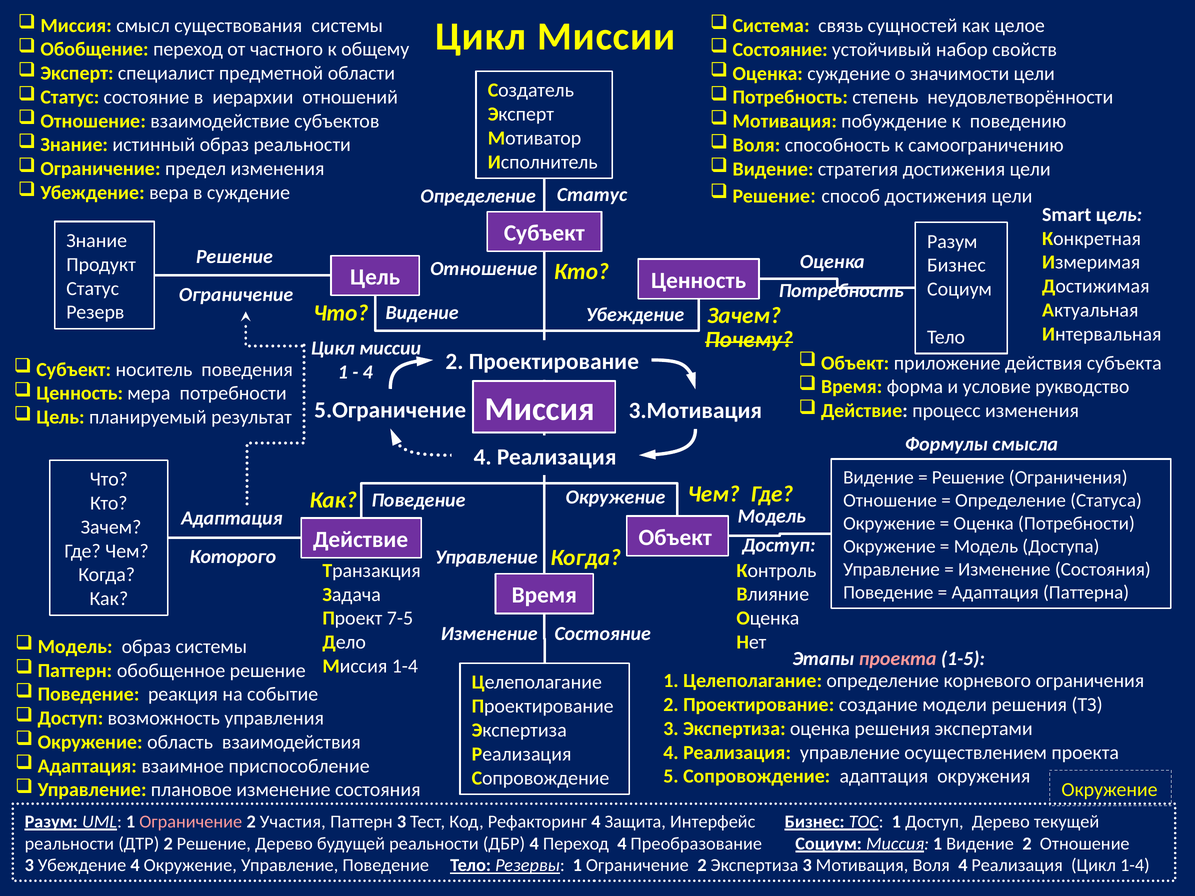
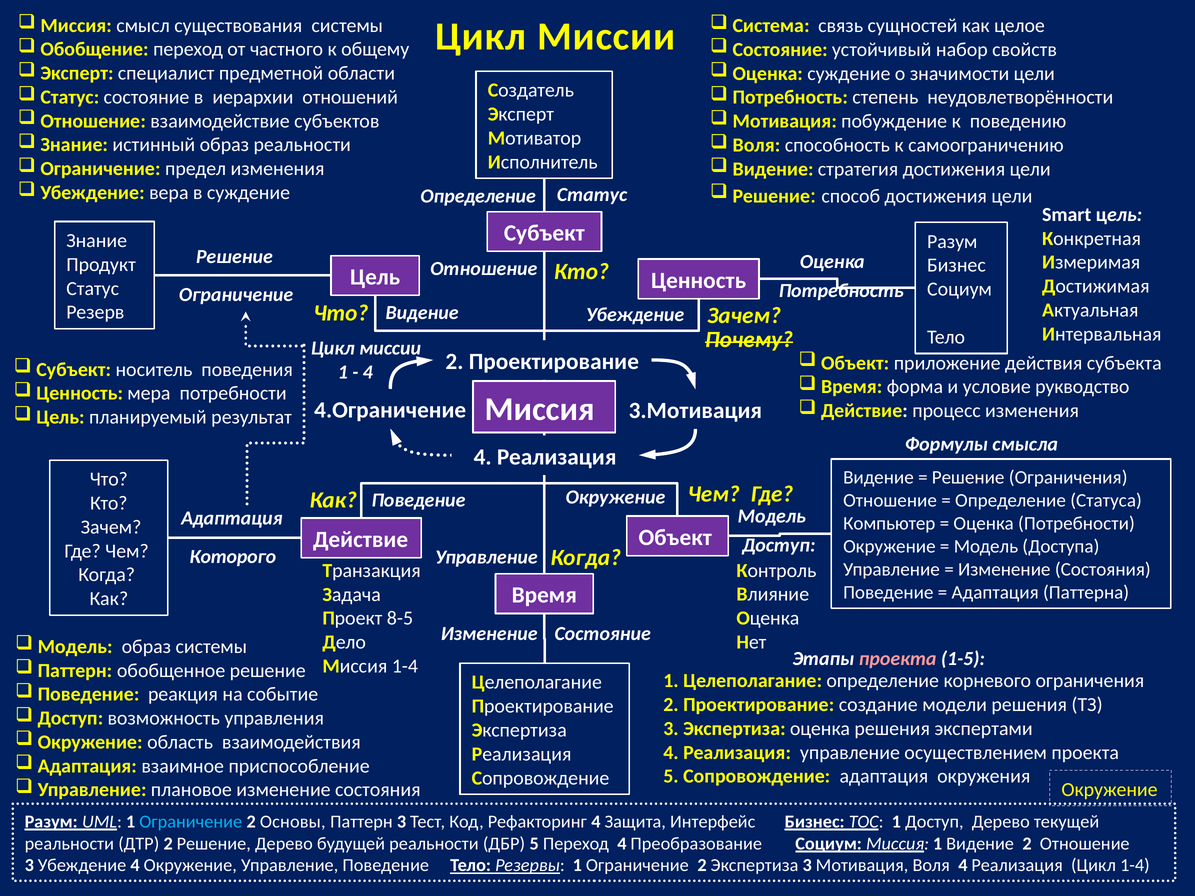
5.Ограничение: 5.Ограничение -> 4.Ограничение
Окружение at (889, 524): Окружение -> Компьютер
7-5: 7-5 -> 8-5
Ограничение at (191, 822) colour: pink -> light blue
Участия: Участия -> Основы
ДБР 4: 4 -> 5
